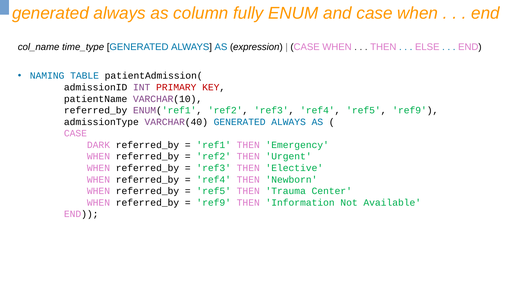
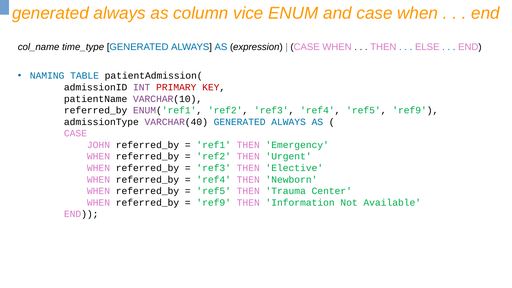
fully: fully -> vice
DARK: DARK -> JOHN
